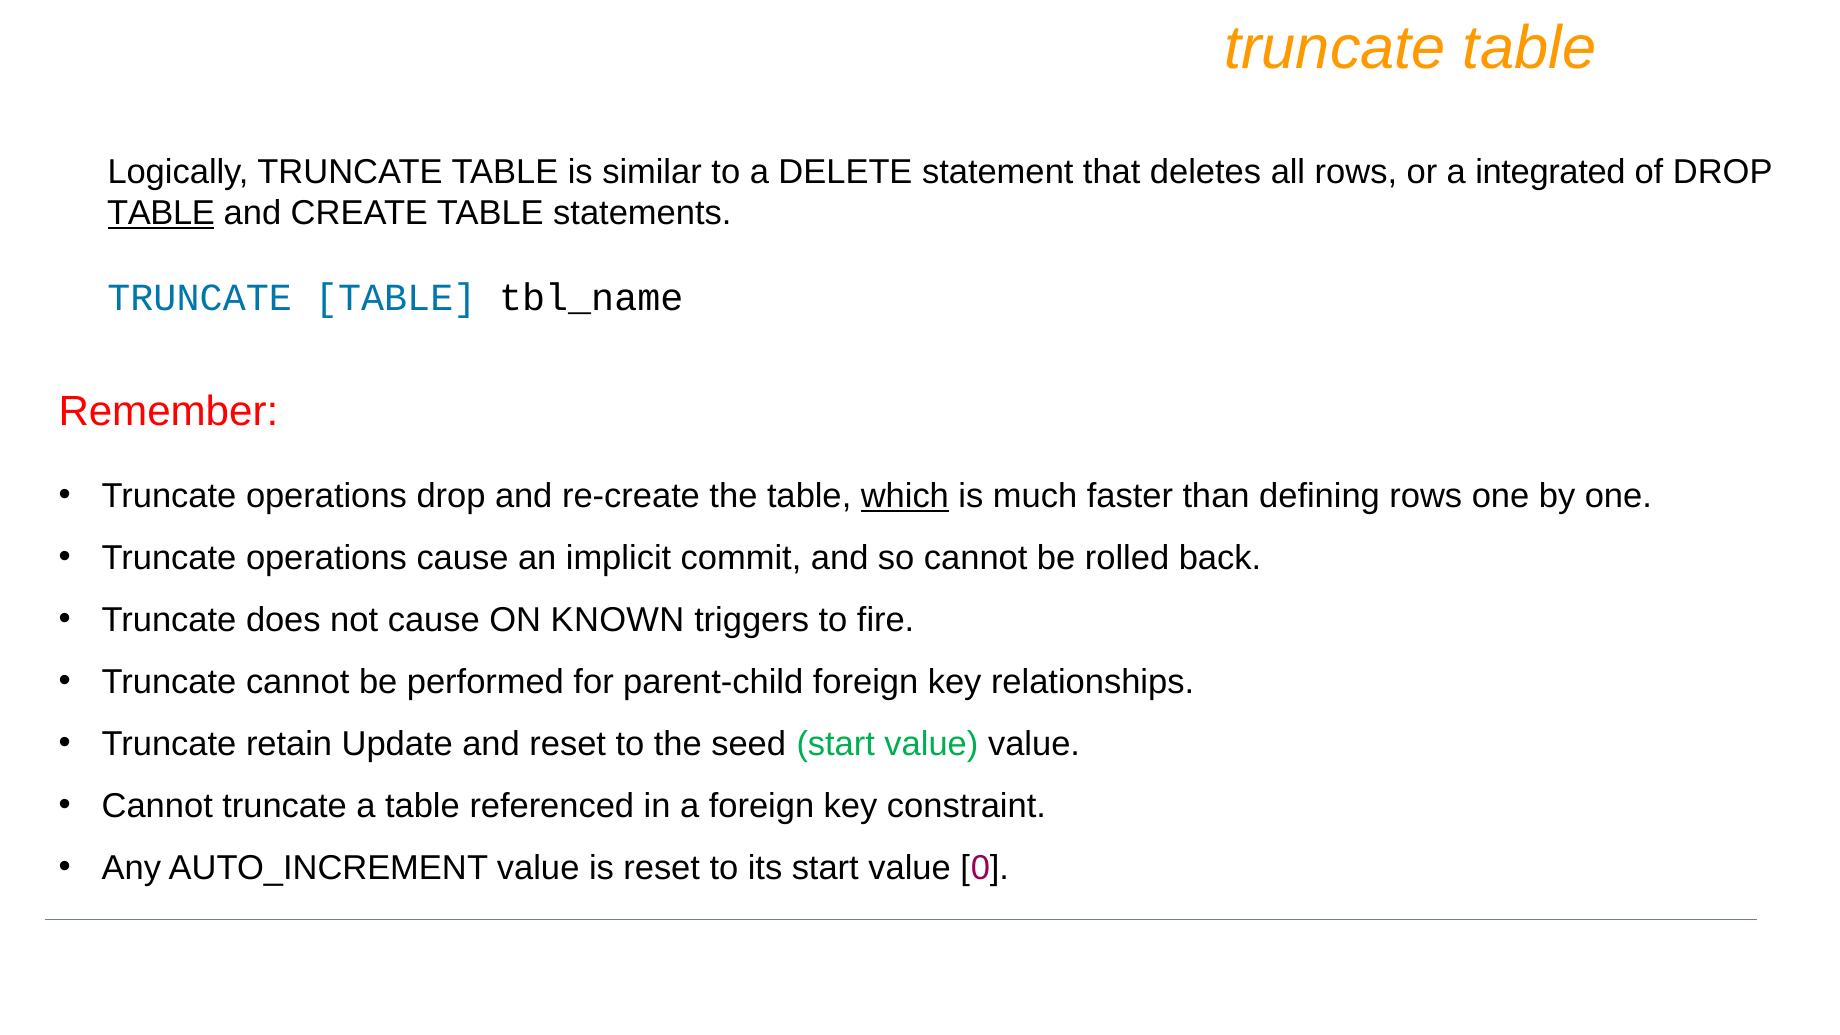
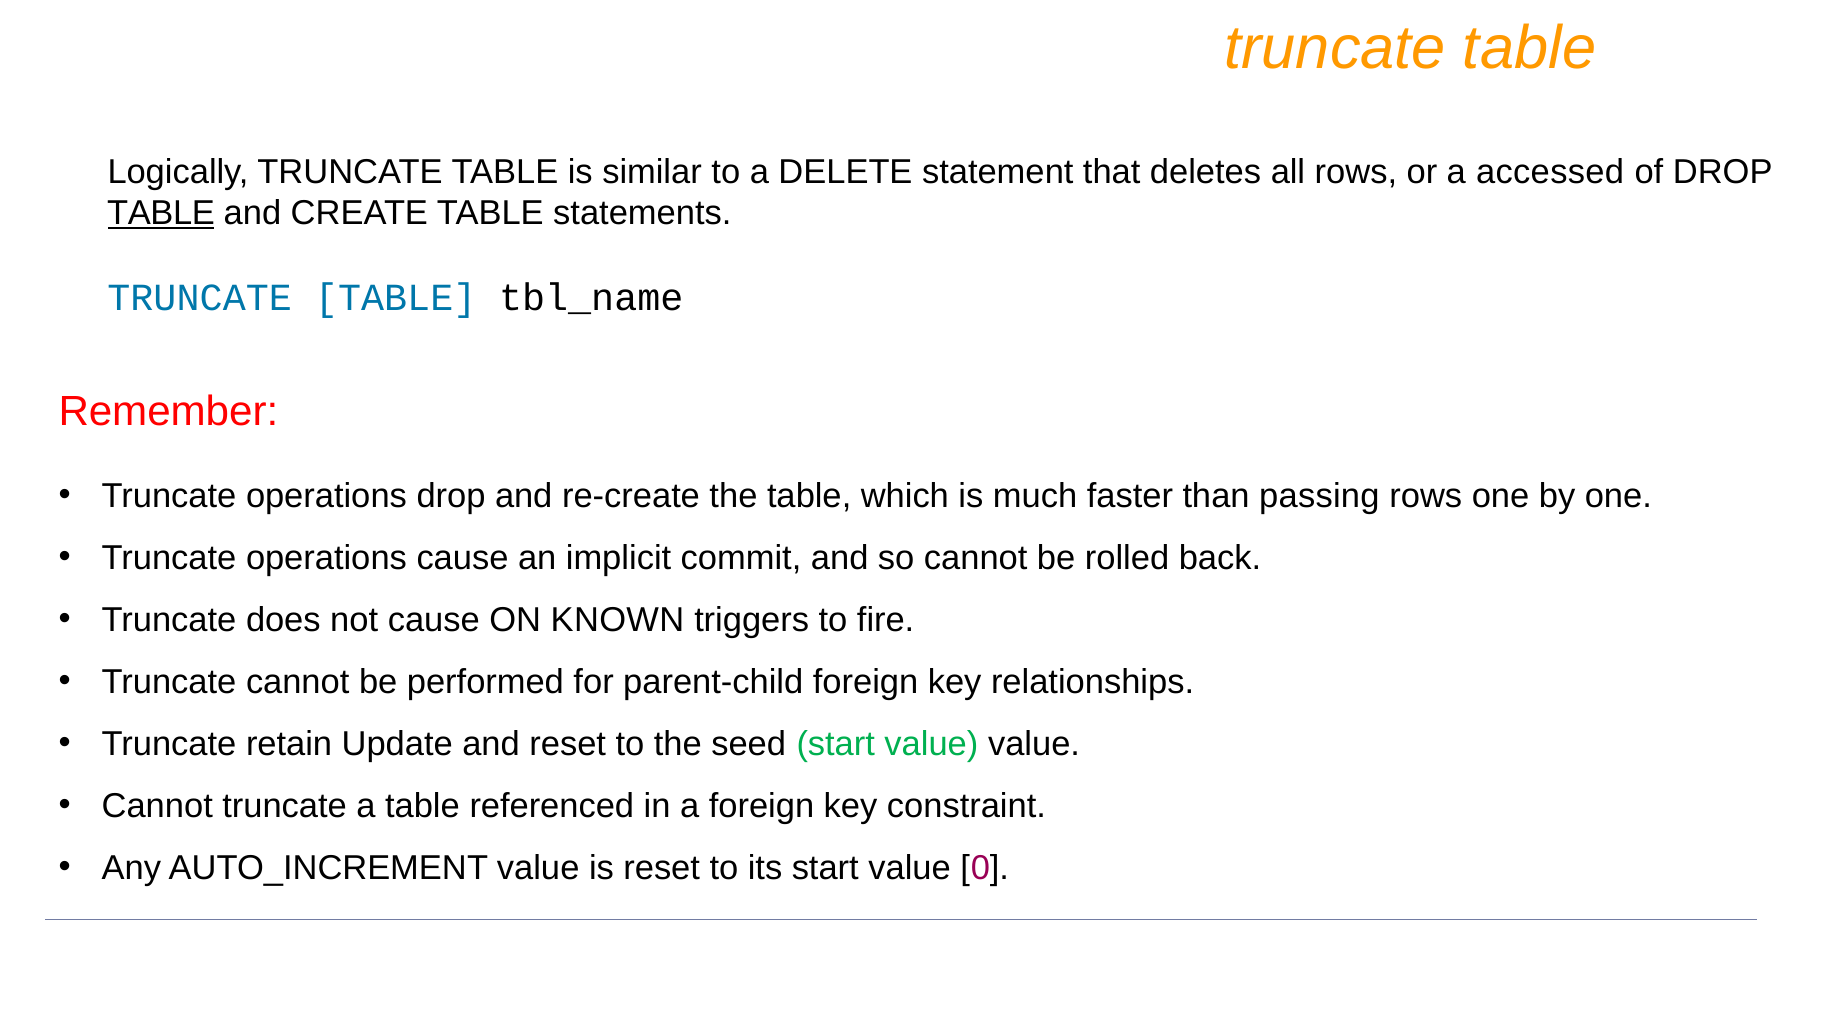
integrated: integrated -> accessed
which underline: present -> none
defining: defining -> passing
